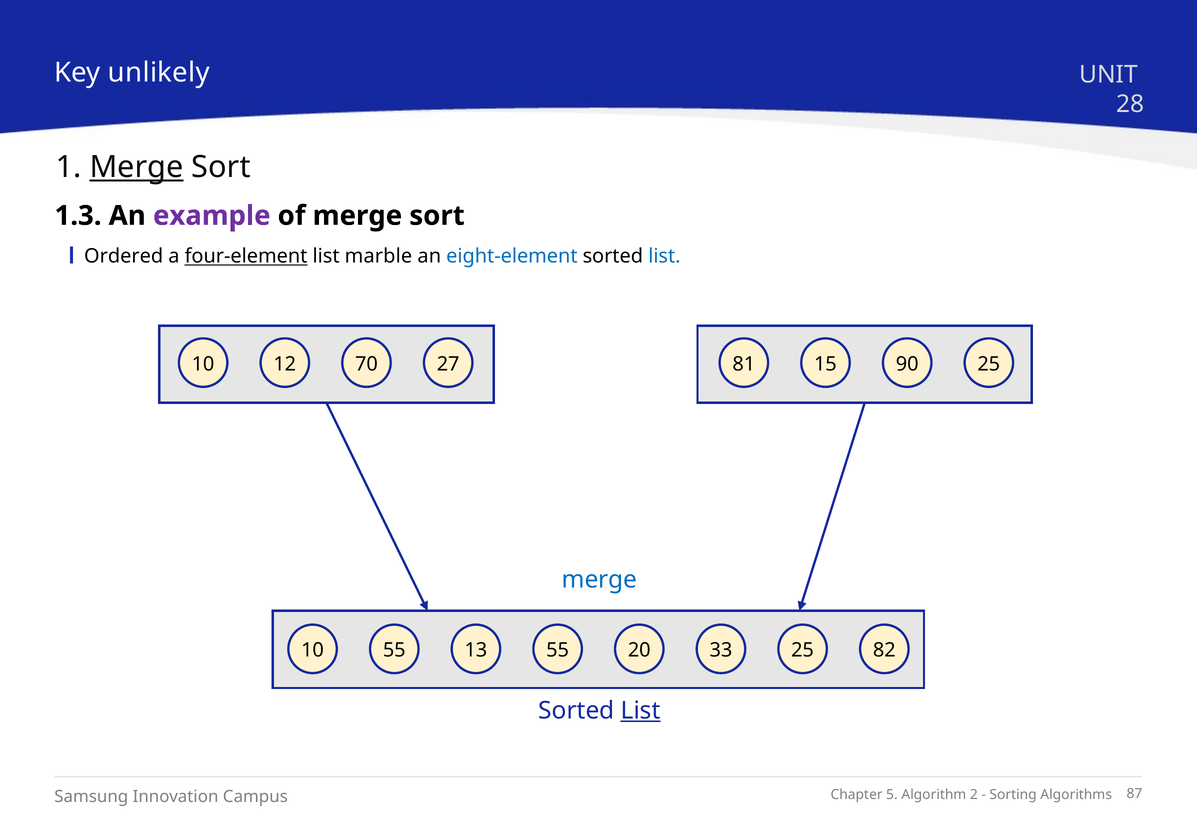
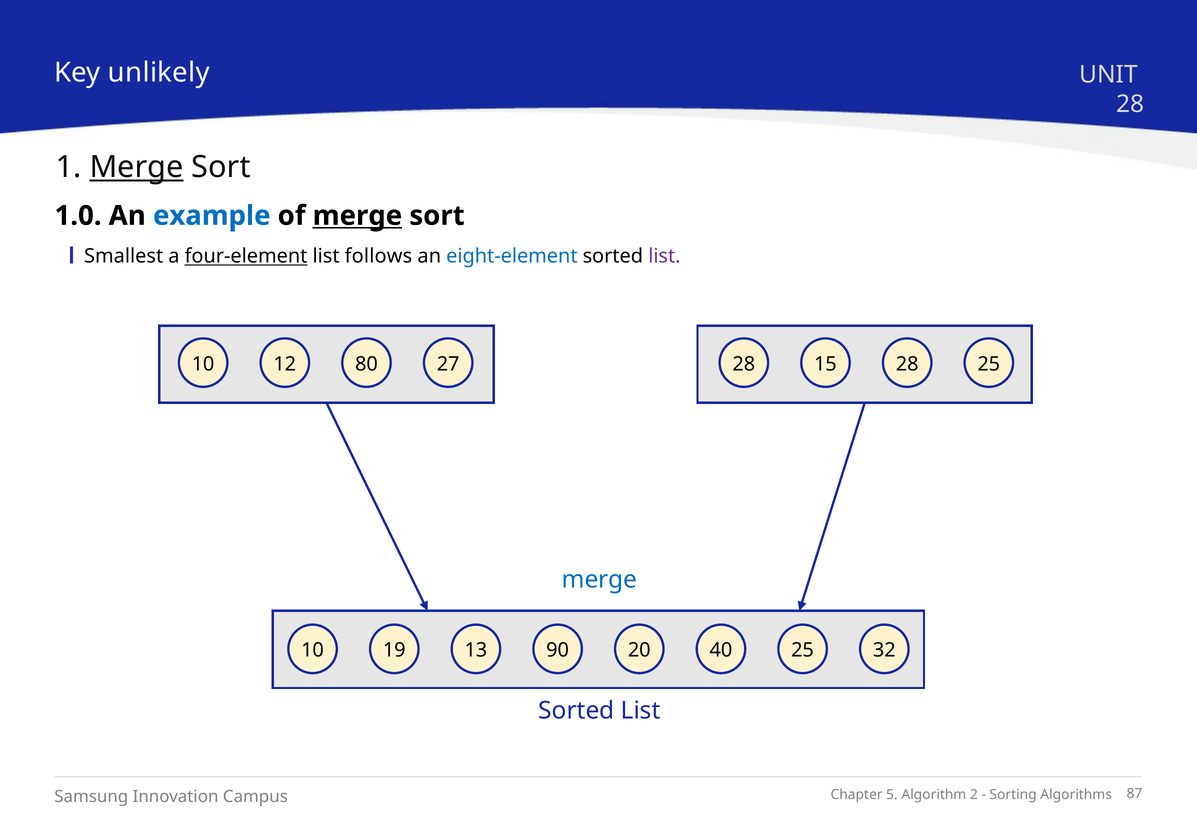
1.3: 1.3 -> 1.0
example colour: purple -> blue
merge at (357, 216) underline: none -> present
Ordered: Ordered -> Smallest
marble: marble -> follows
list at (664, 256) colour: blue -> purple
70: 70 -> 80
27 81: 81 -> 28
15 90: 90 -> 28
10 55: 55 -> 19
13 55: 55 -> 90
33: 33 -> 40
82: 82 -> 32
List at (641, 710) underline: present -> none
